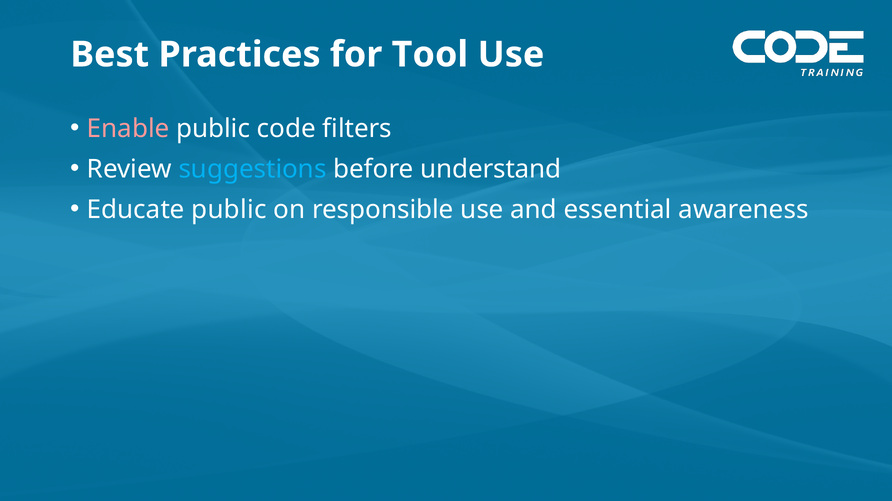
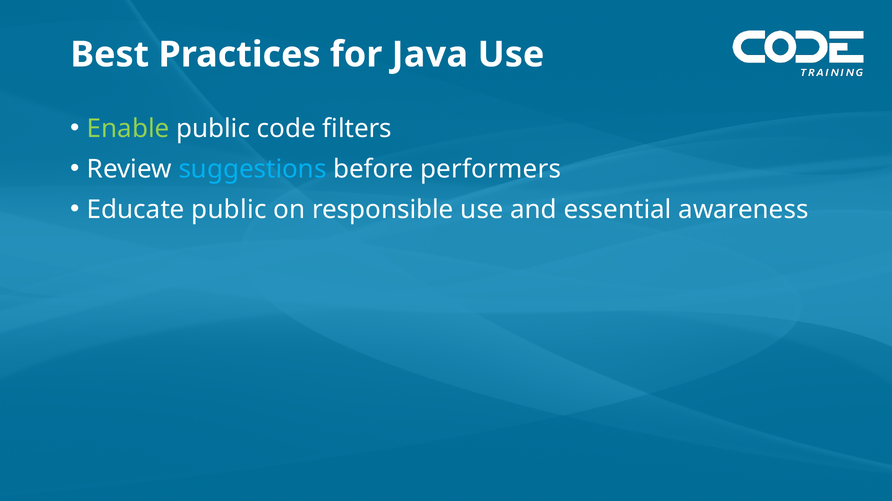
Tool: Tool -> Java
Enable colour: pink -> light green
understand: understand -> performers
